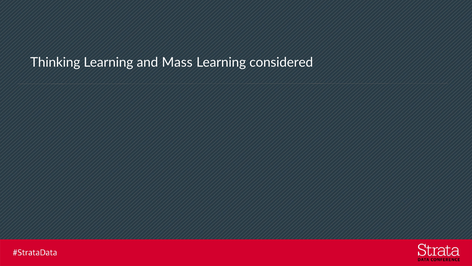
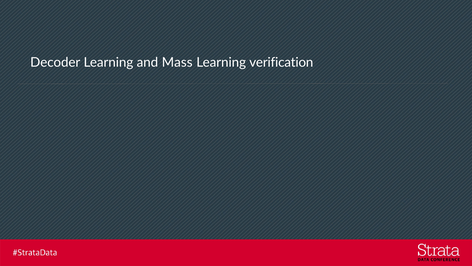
Thinking: Thinking -> Decoder
considered: considered -> verification
